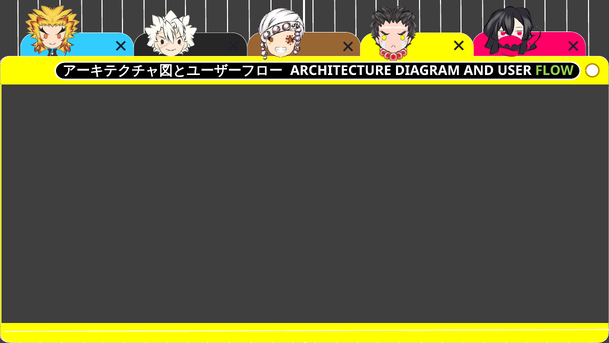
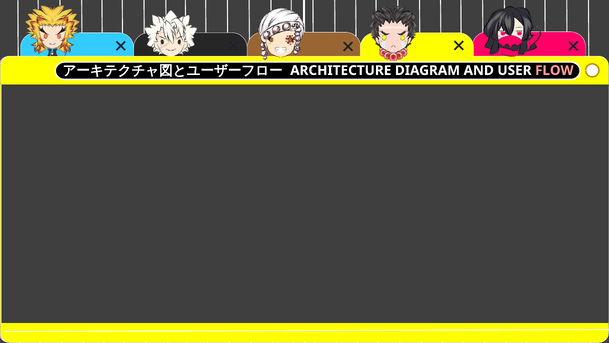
FLOW at (554, 70) colour: light green -> pink
